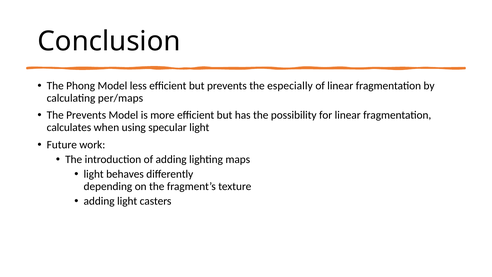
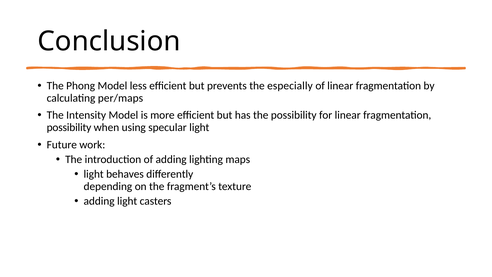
The Prevents: Prevents -> Intensity
calculates at (69, 127): calculates -> possibility
